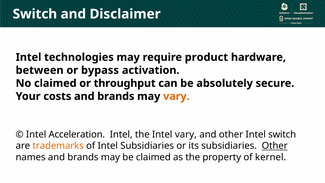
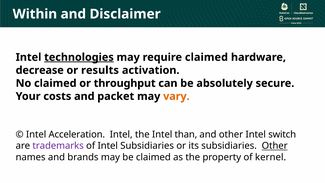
Switch at (35, 14): Switch -> Within
technologies underline: none -> present
require product: product -> claimed
between: between -> decrease
bypass: bypass -> results
costs and brands: brands -> packet
Intel vary: vary -> than
trademarks colour: orange -> purple
